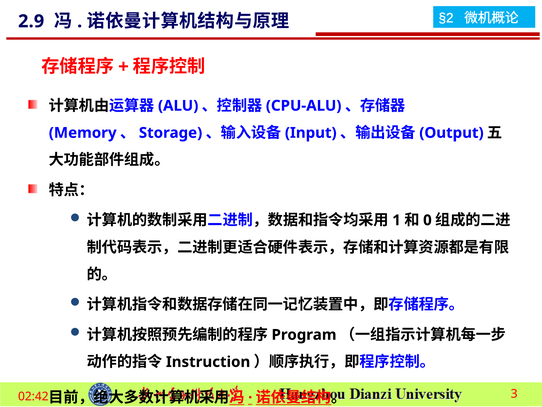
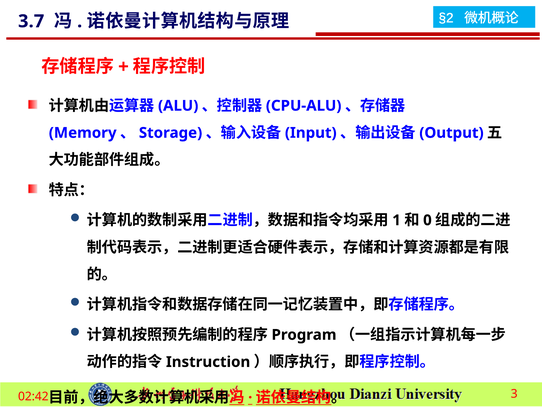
2.9: 2.9 -> 3.7
